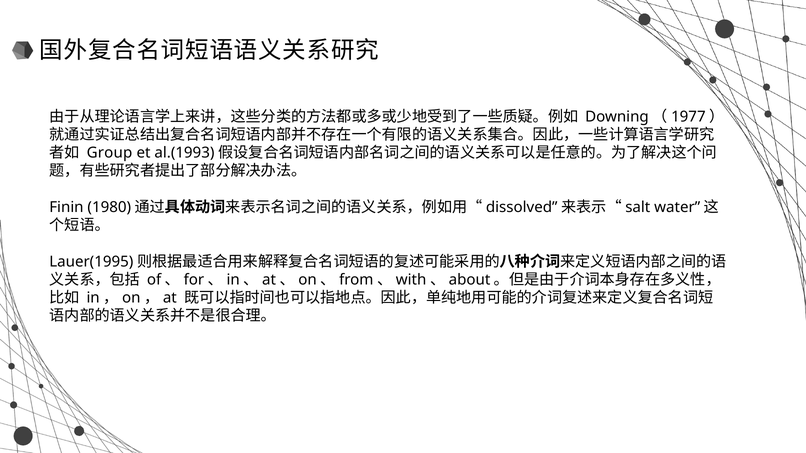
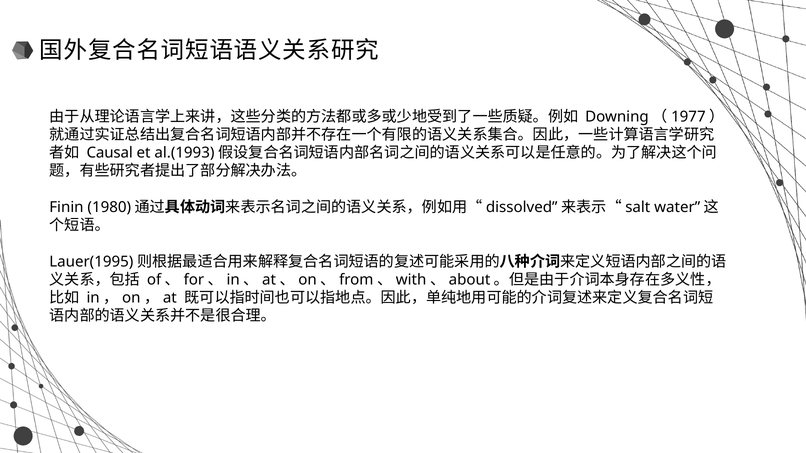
Group: Group -> Causal
